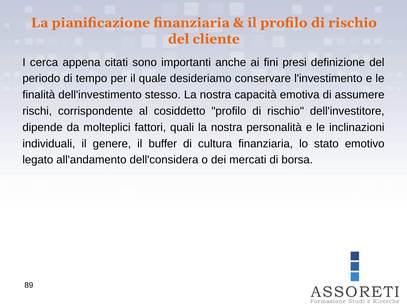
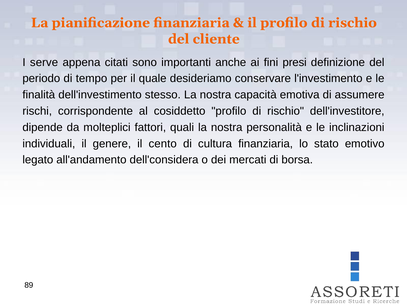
cerca: cerca -> serve
buffer: buffer -> cento
